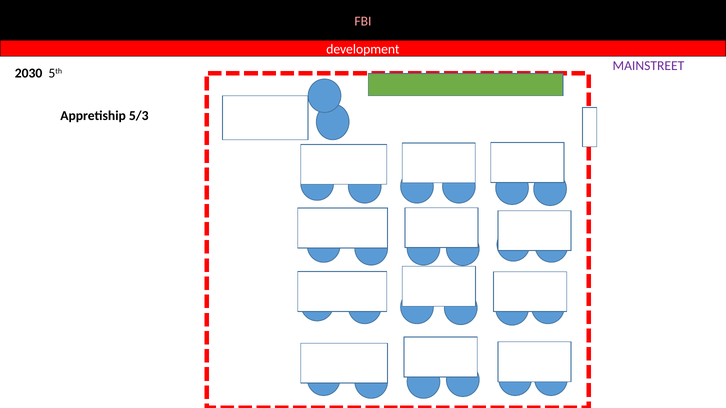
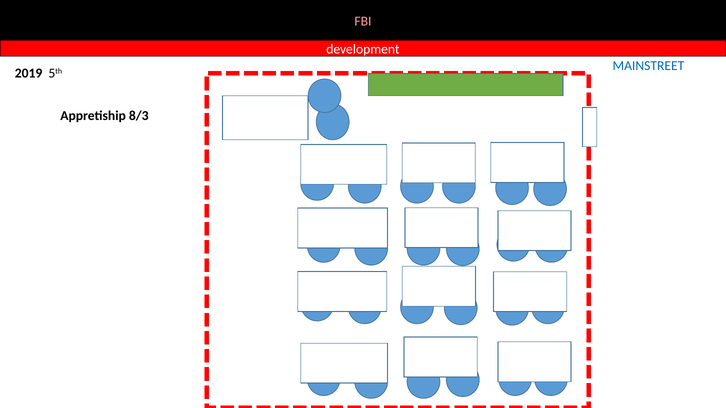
MAINSTREET colour: purple -> blue
2030: 2030 -> 2019
5/3: 5/3 -> 8/3
